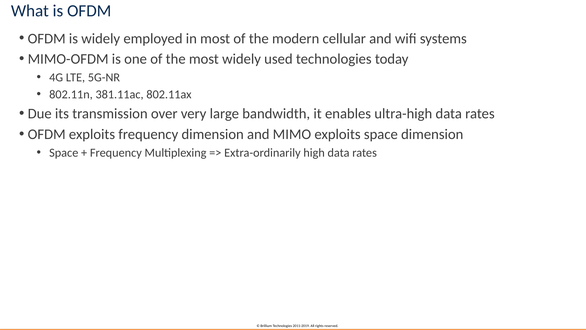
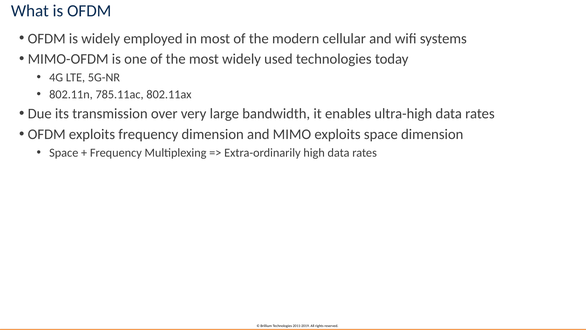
381.11ac: 381.11ac -> 785.11ac
